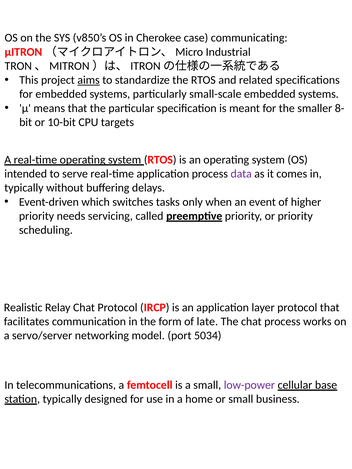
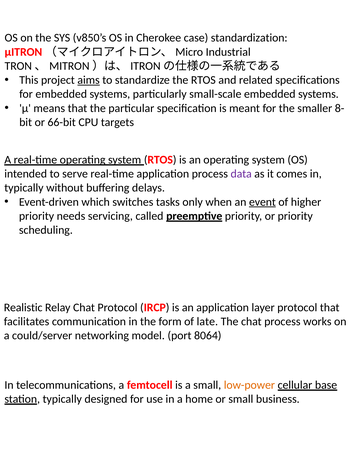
communicating: communicating -> standardization
10-bit: 10-bit -> 66-bit
event underline: none -> present
servo/server: servo/server -> could/server
5034: 5034 -> 8064
low-power colour: purple -> orange
